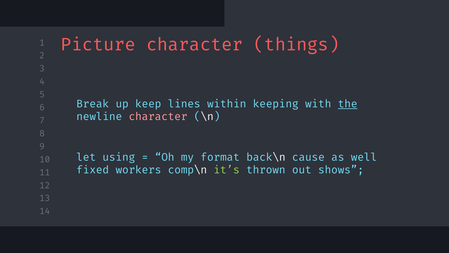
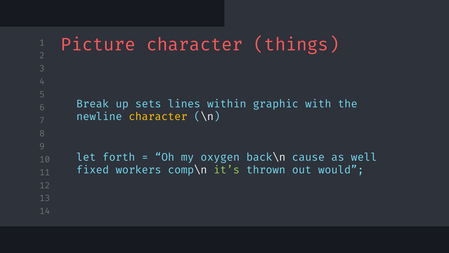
keep: keep -> sets
keeping: keeping -> graphic
the underline: present -> none
character at (158, 117) colour: pink -> yellow
using: using -> forth
format: format -> oxygen
shows: shows -> would
